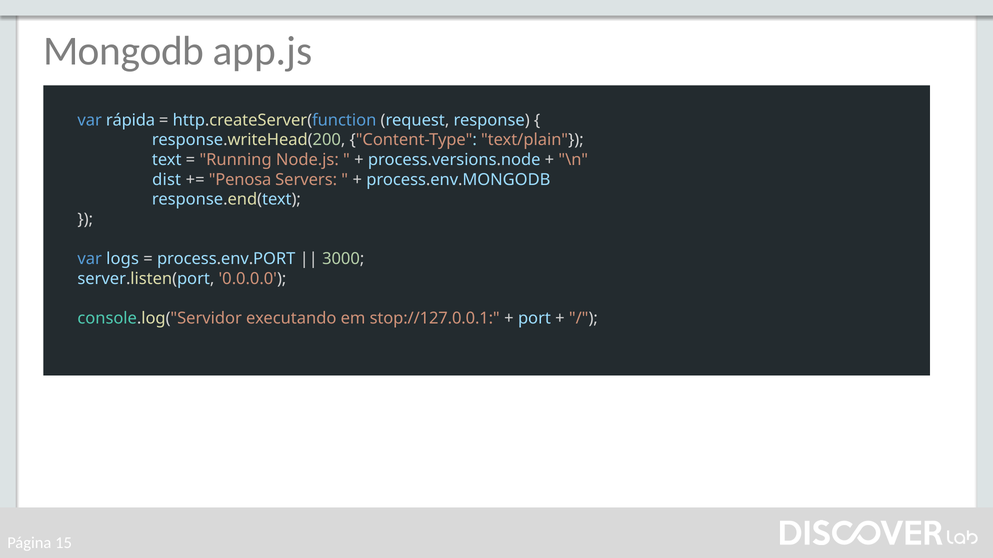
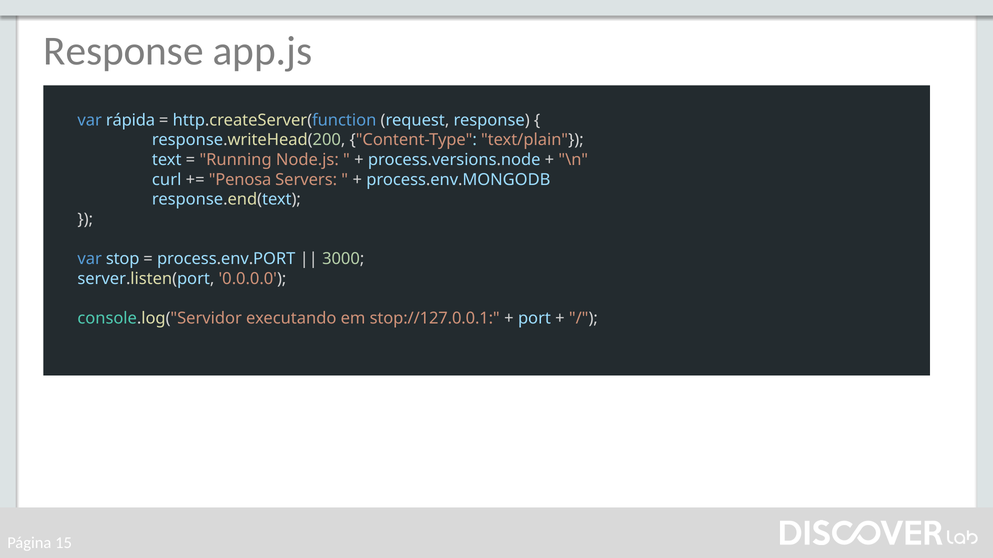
Mongodb at (124, 51): Mongodb -> Response
dist: dist -> curl
logs: logs -> stop
